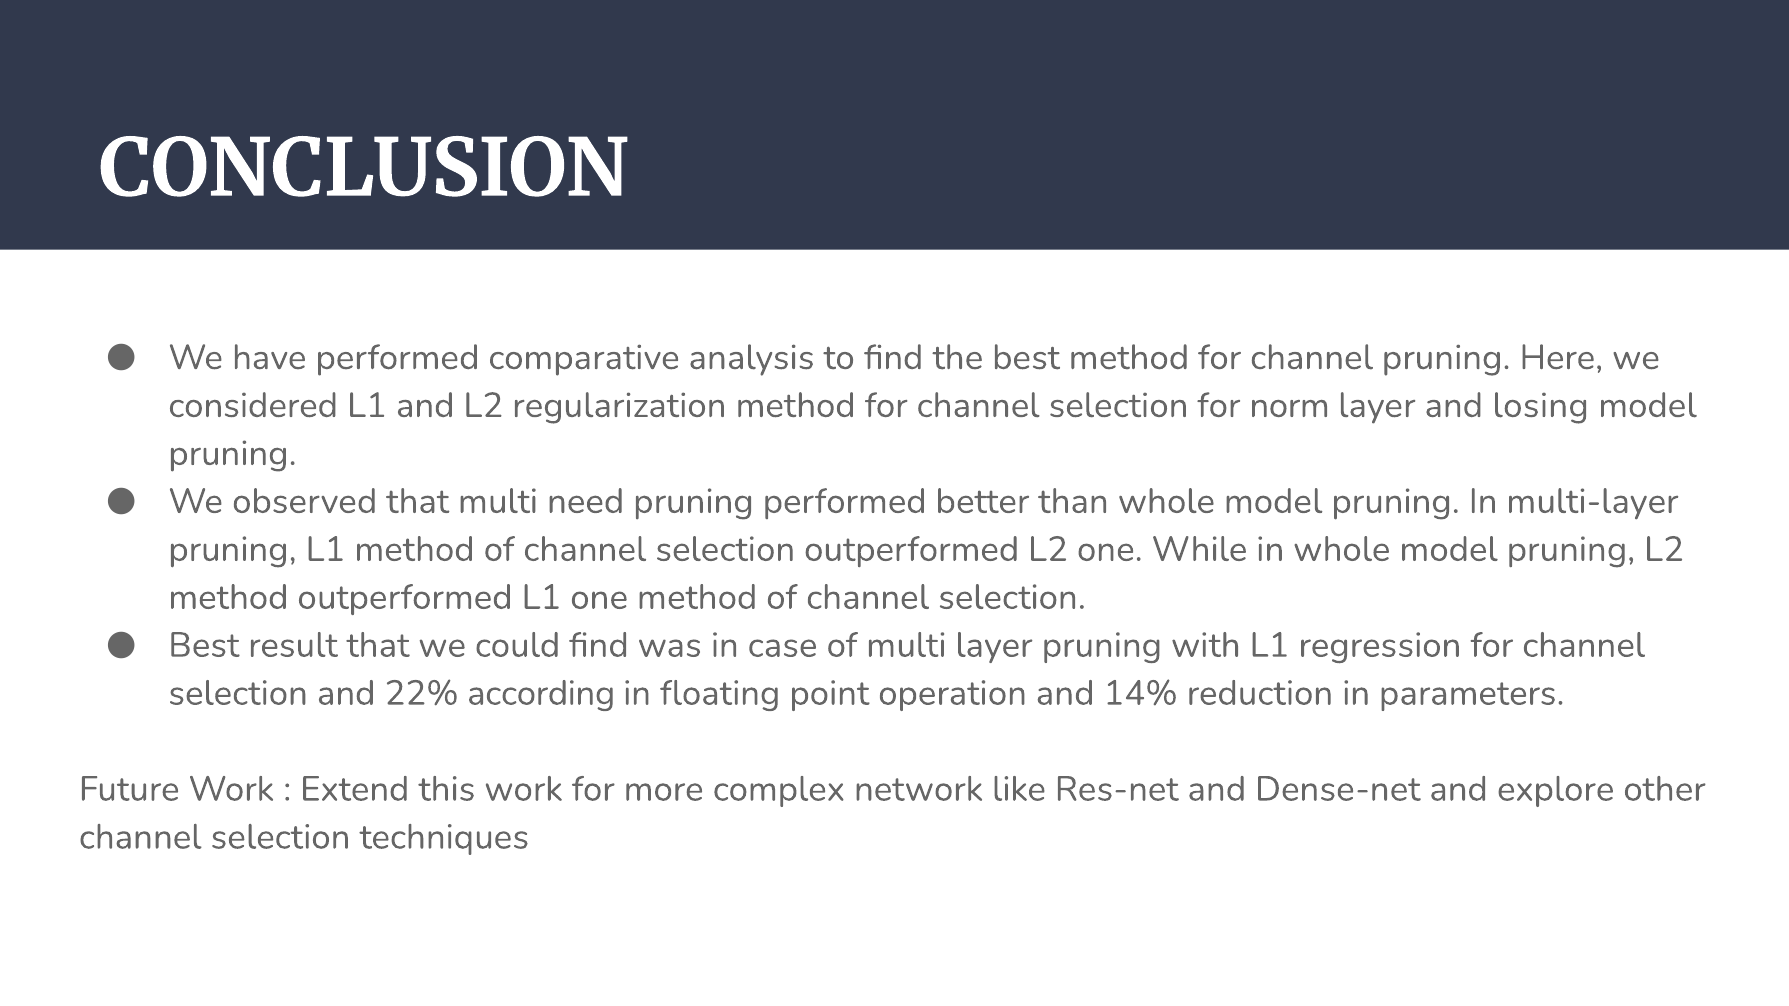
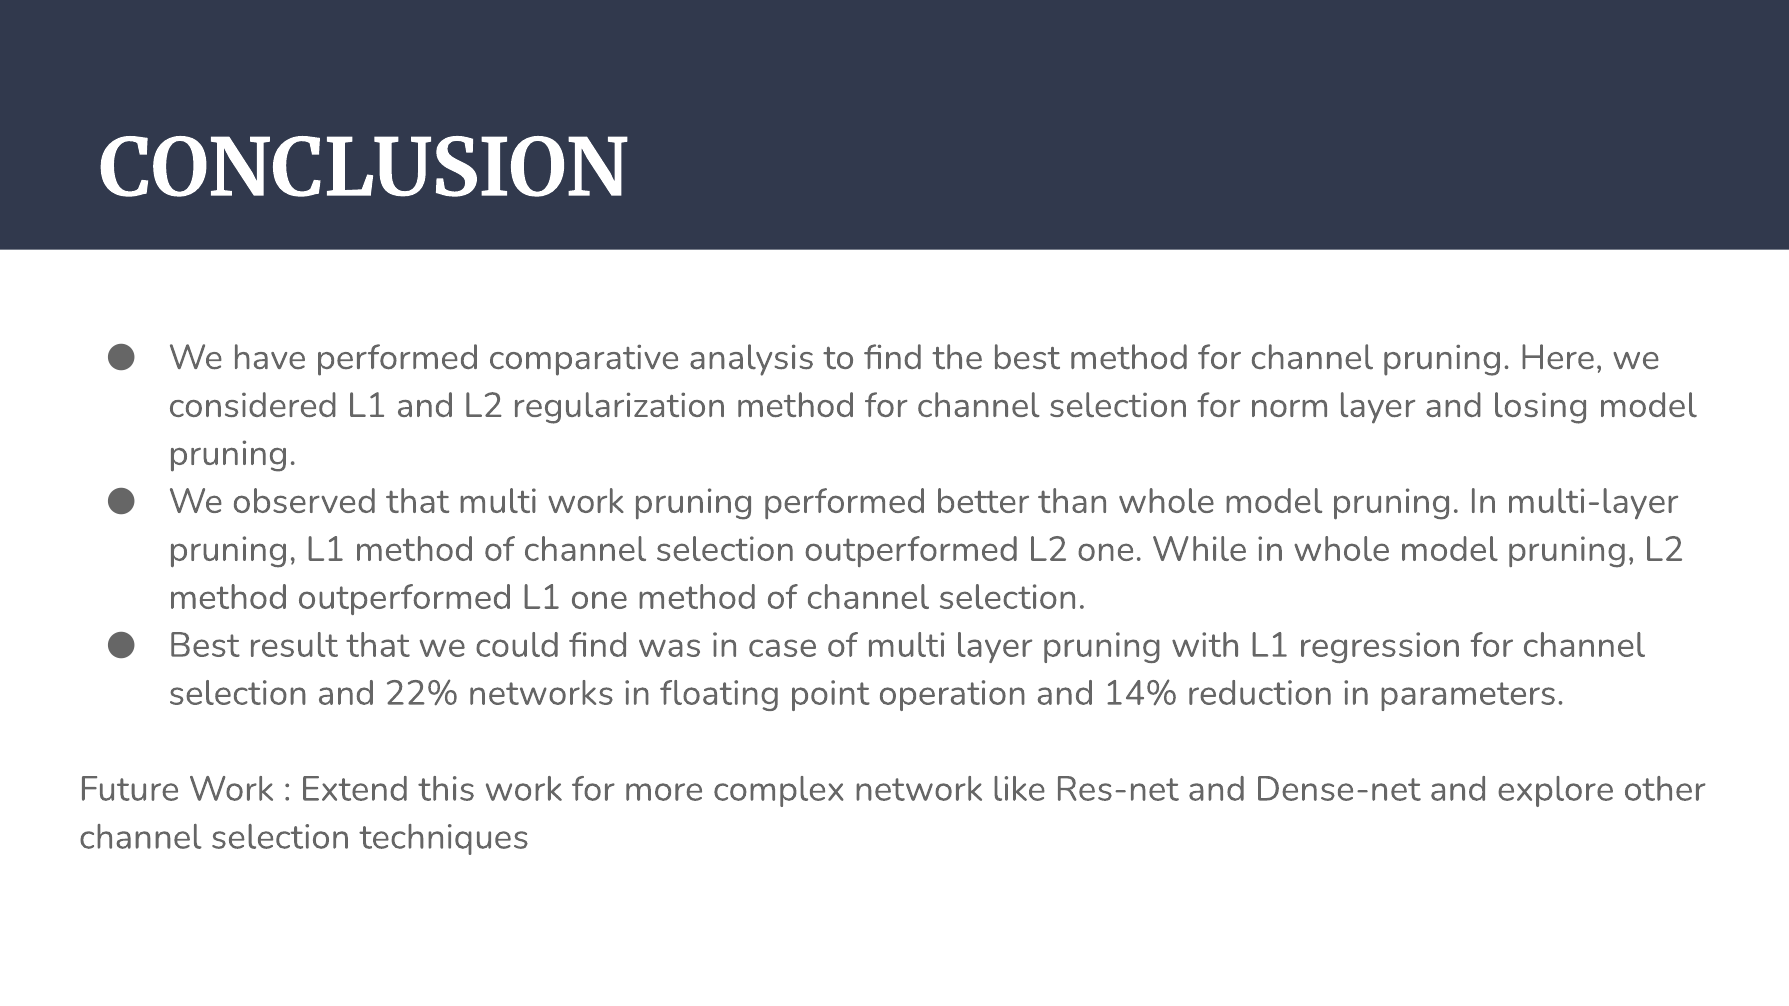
multi need: need -> work
according: according -> networks
